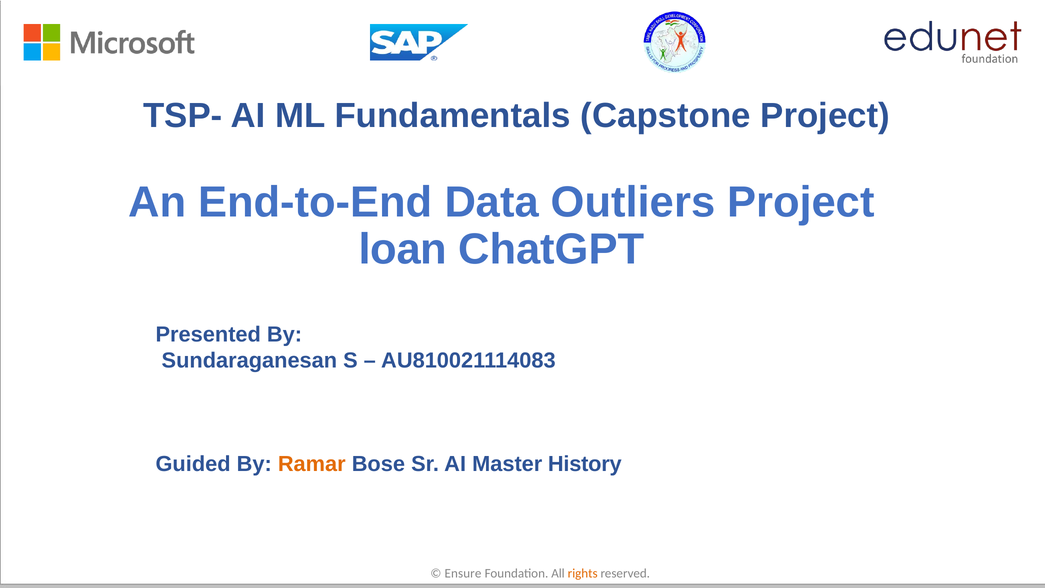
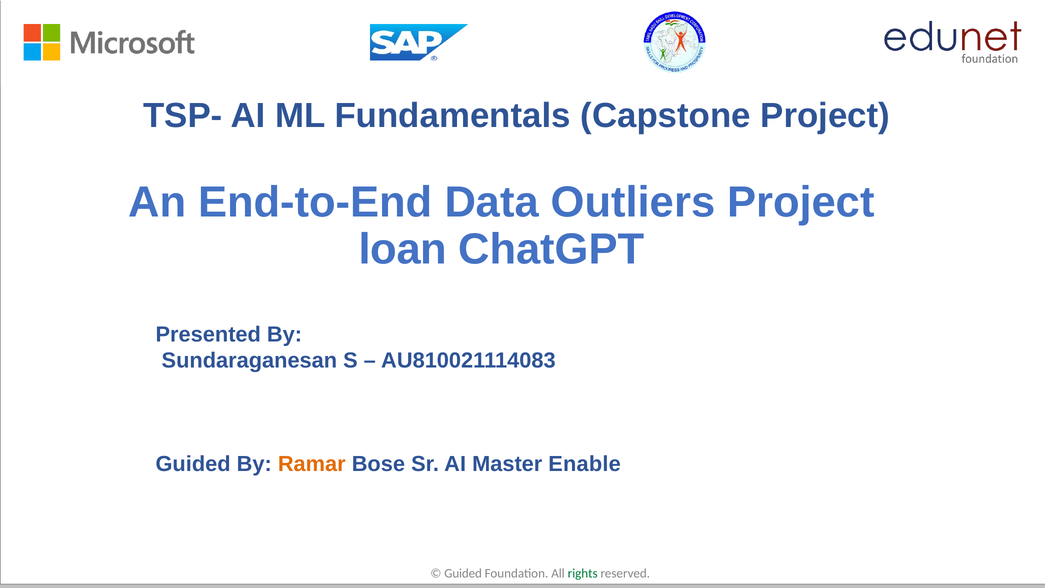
History: History -> Enable
Ensure at (463, 573): Ensure -> Guided
rights colour: orange -> green
